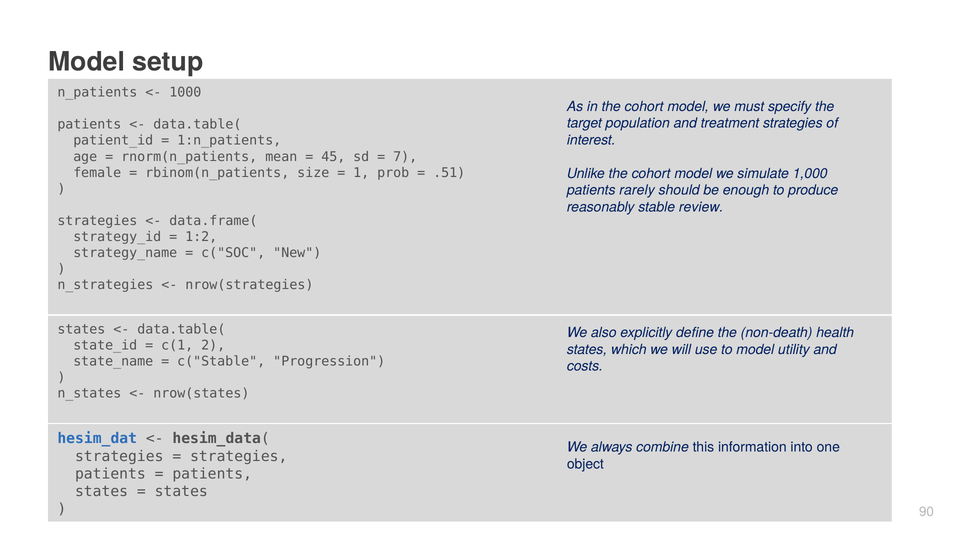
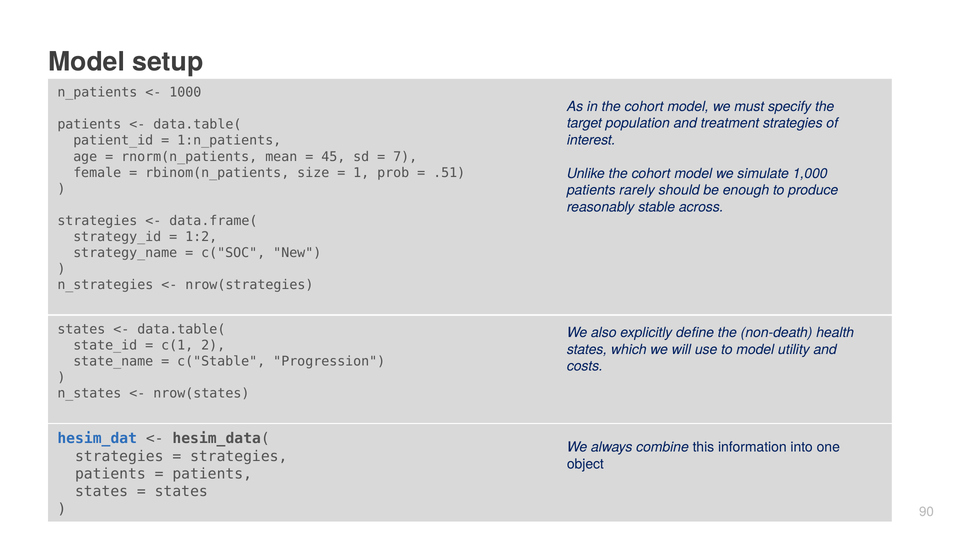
review: review -> across
